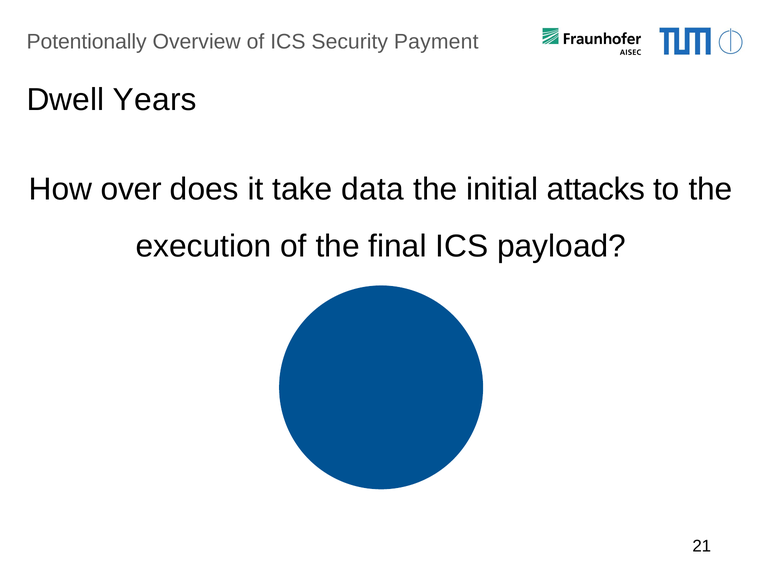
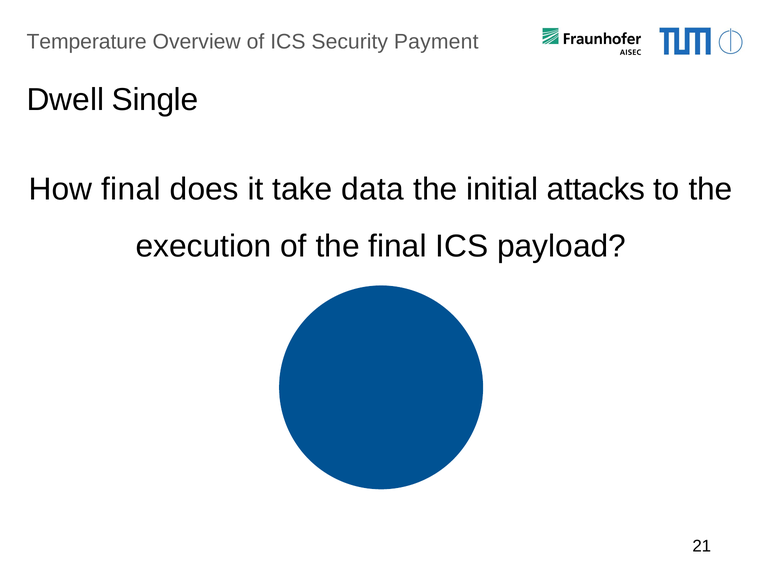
Potentionally: Potentionally -> Temperature
Years: Years -> Single
How over: over -> final
